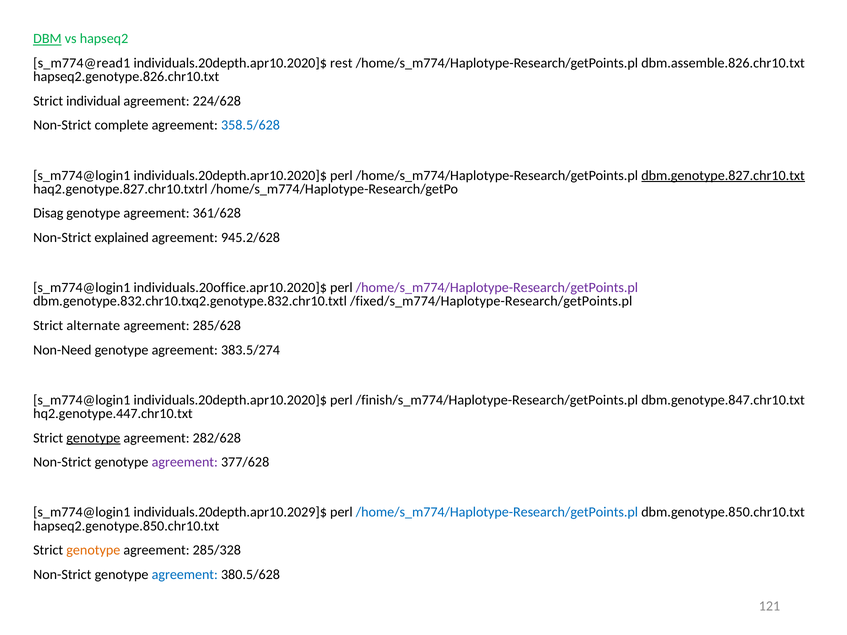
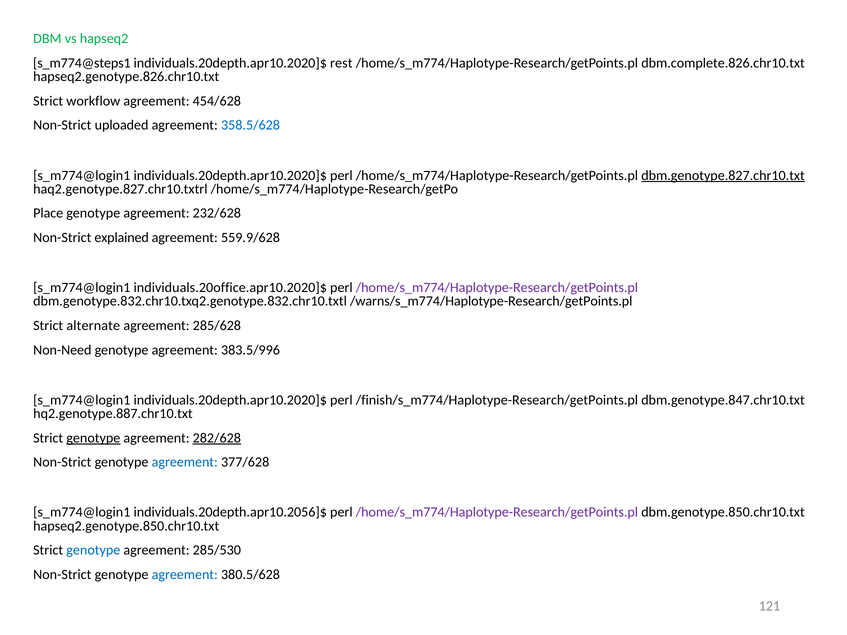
DBM underline: present -> none
s_m774@read1: s_m774@read1 -> s_m774@steps1
dbm.assemble.826.chr10.txt: dbm.assemble.826.chr10.txt -> dbm.complete.826.chr10.txt
individual: individual -> workflow
224/628: 224/628 -> 454/628
complete: complete -> uploaded
Disag: Disag -> Place
361/628: 361/628 -> 232/628
945.2/628: 945.2/628 -> 559.9/628
/fixed/s_m774/Haplotype-Research/getPoints.pl: /fixed/s_m774/Haplotype-Research/getPoints.pl -> /warns/s_m774/Haplotype-Research/getPoints.pl
383.5/274: 383.5/274 -> 383.5/996
hq2.genotype.447.chr10.txt: hq2.genotype.447.chr10.txt -> hq2.genotype.887.chr10.txt
282/628 underline: none -> present
agreement at (185, 462) colour: purple -> blue
individuals.20depth.apr10.2029]$: individuals.20depth.apr10.2029]$ -> individuals.20depth.apr10.2056]$
/home/s_m774/Haplotype-Research/getPoints.pl at (497, 512) colour: blue -> purple
genotype at (93, 550) colour: orange -> blue
285/328: 285/328 -> 285/530
